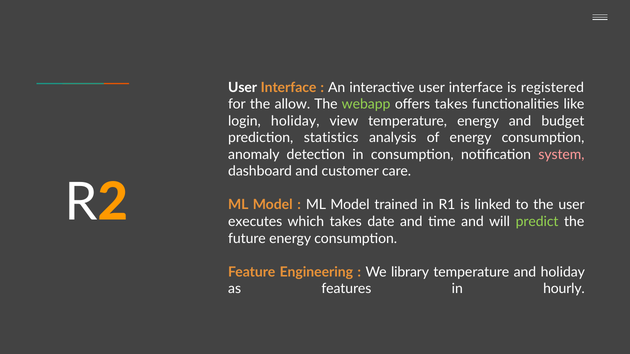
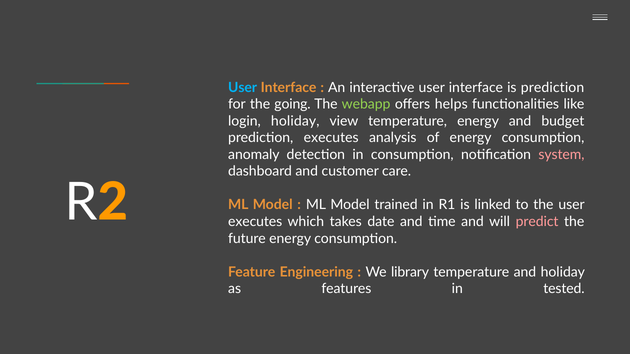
User at (243, 88) colour: white -> light blue
is registered: registered -> prediction
allow: allow -> going
offers takes: takes -> helps
prediction statistics: statistics -> executes
predict colour: light green -> pink
hourly: hourly -> tested
